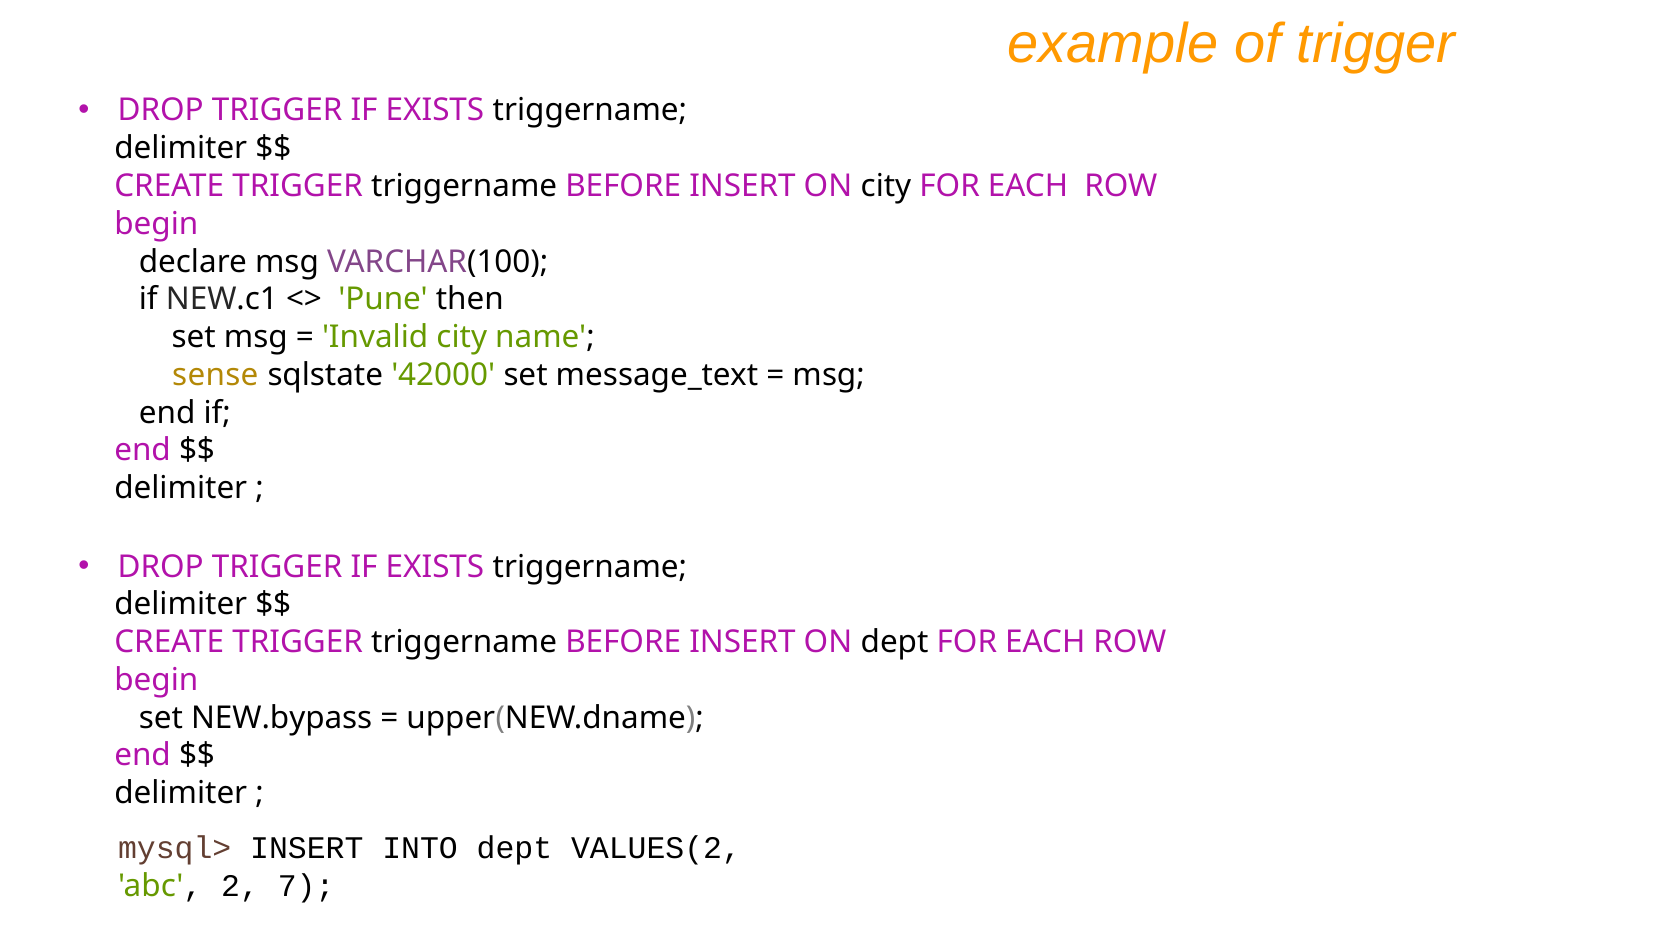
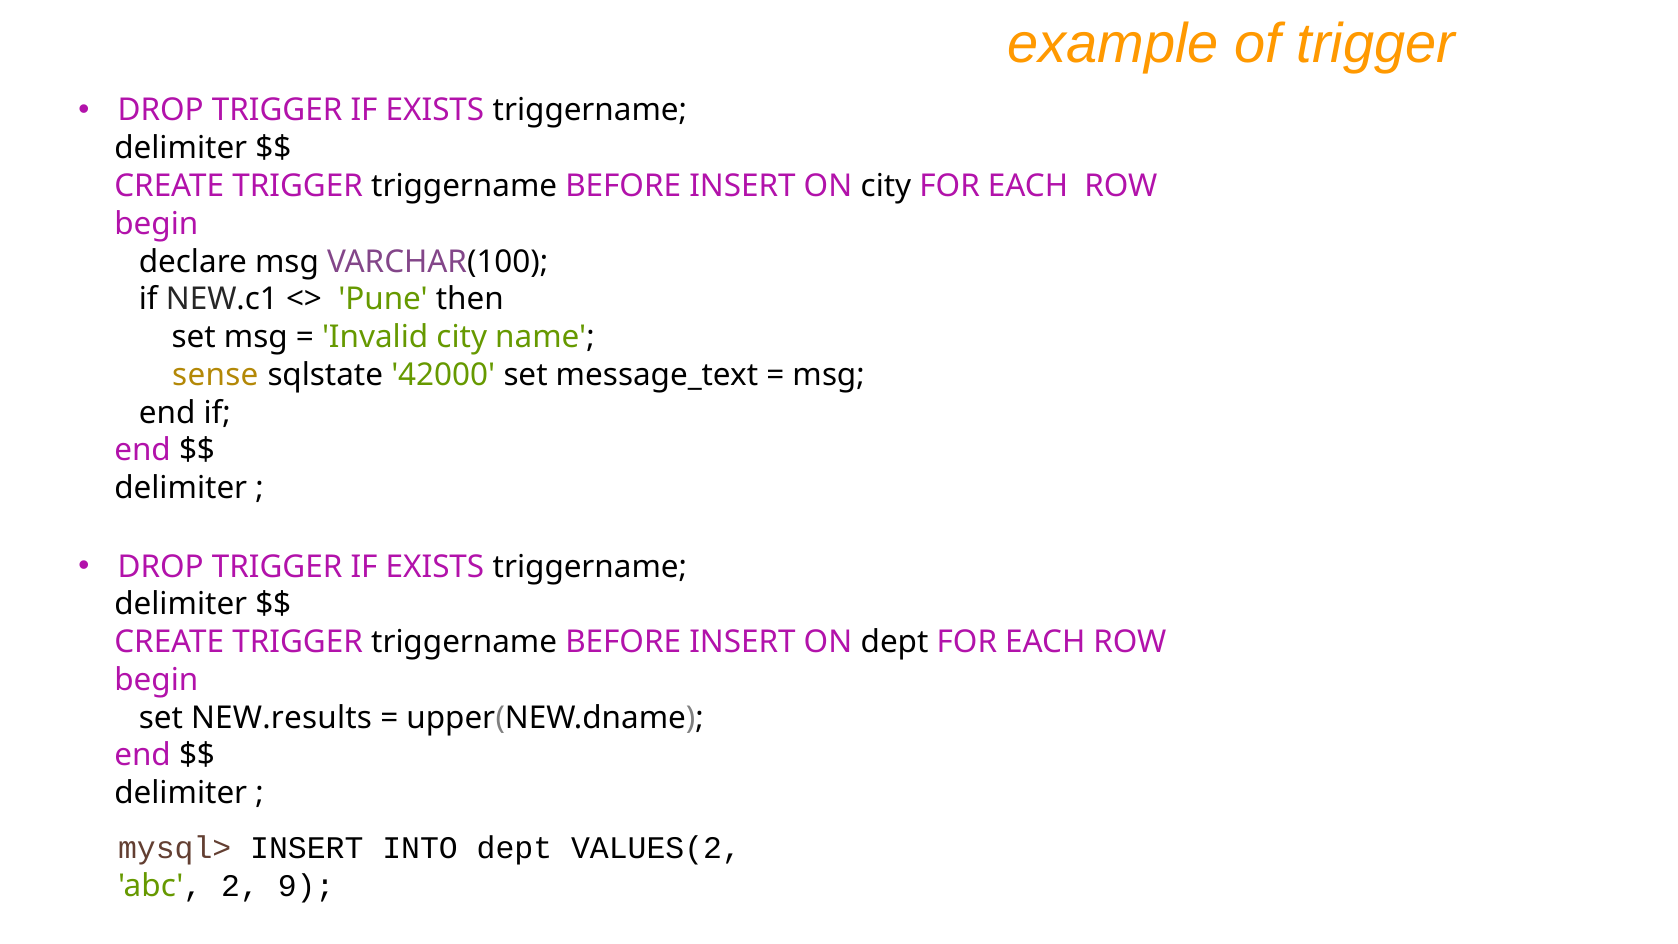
NEW.bypass: NEW.bypass -> NEW.results
7: 7 -> 9
